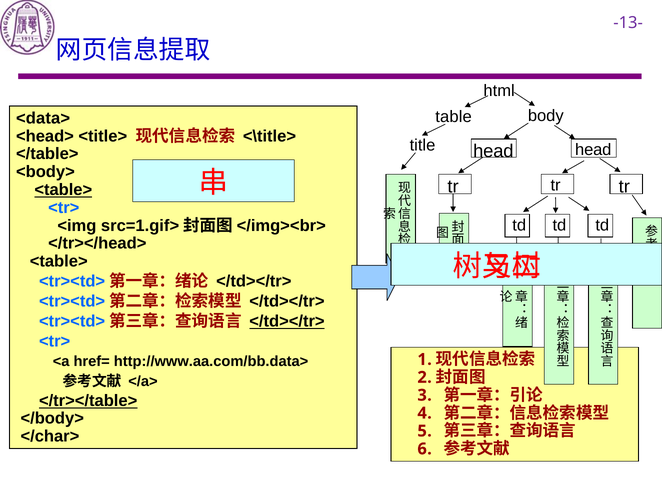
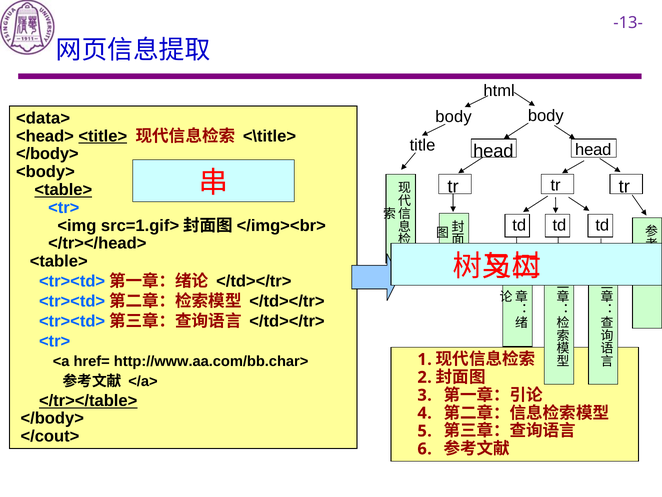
table at (454, 117): table -> body
<title> underline: none -> present
</table> at (47, 154): </table> -> </body>
</td></tr> at (287, 321) underline: present -> none
http://www.aa.com/bb.data>: http://www.aa.com/bb.data> -> http://www.aa.com/bb.char>
</char>: </char> -> </cout>
